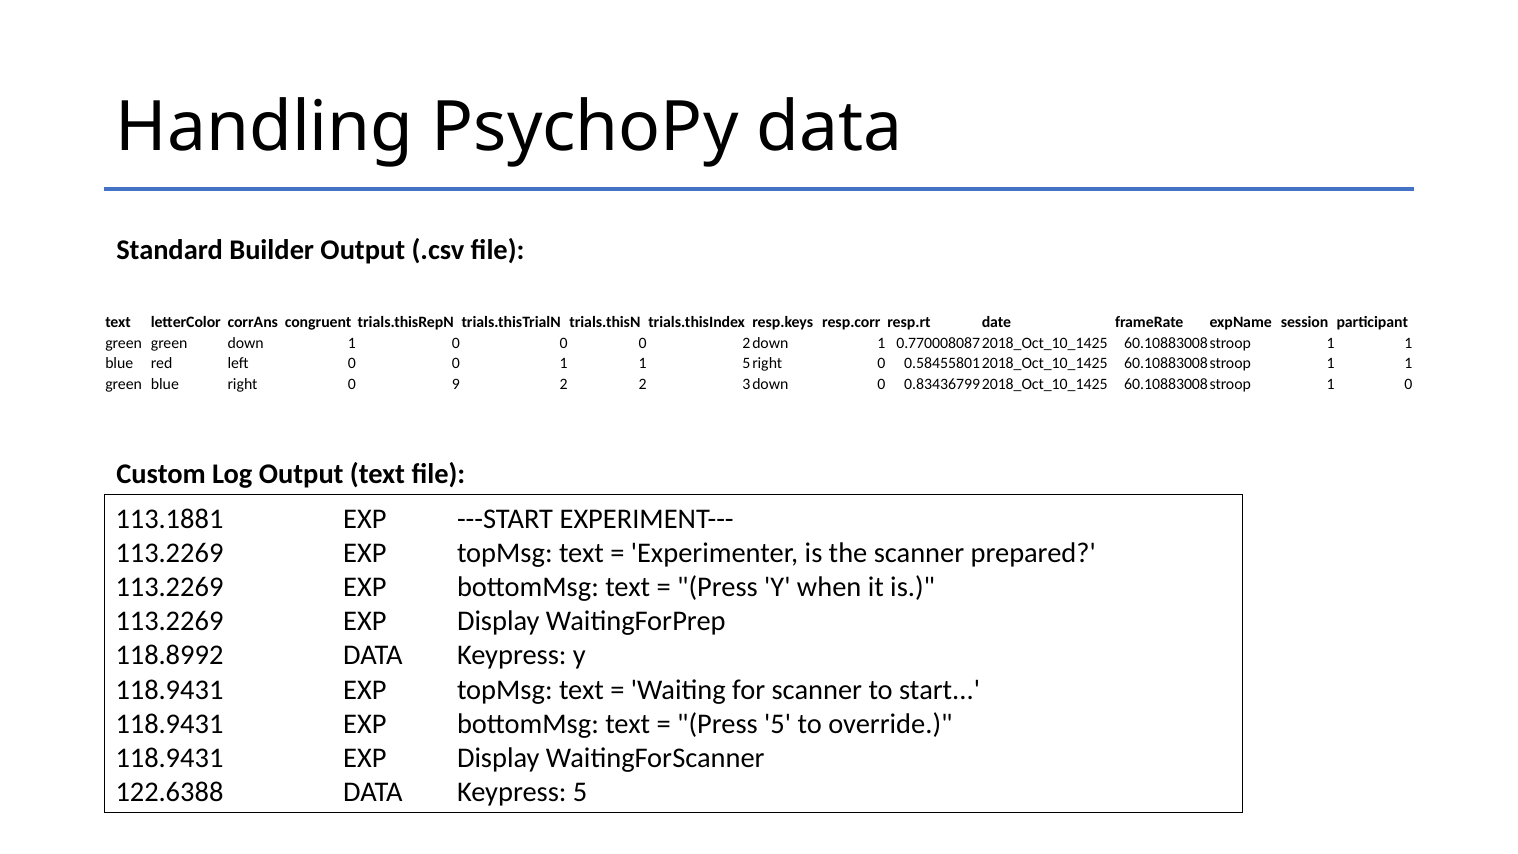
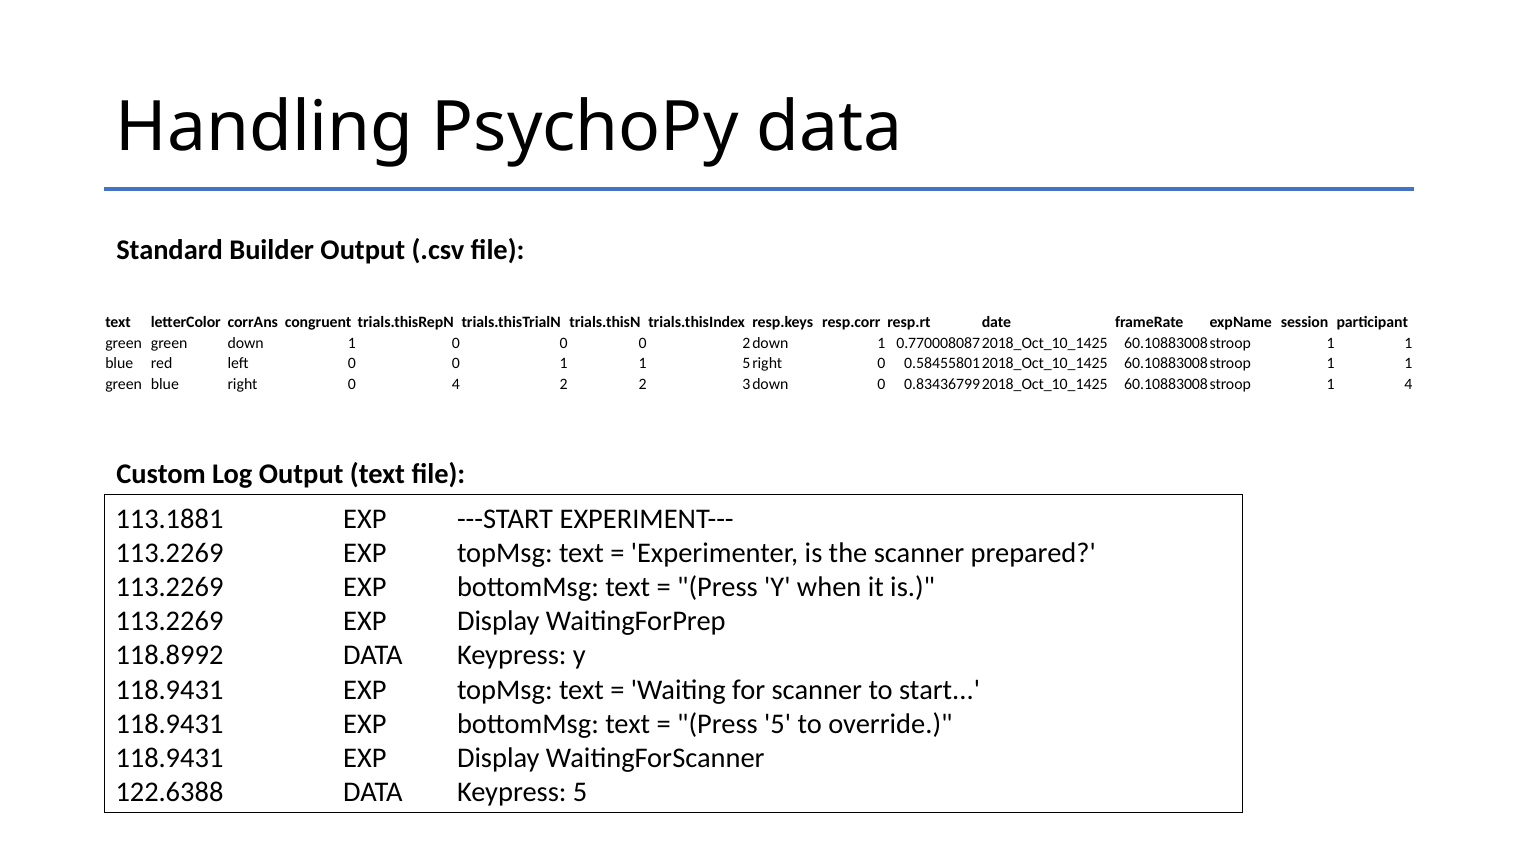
0 9: 9 -> 4
0 at (1408, 384): 0 -> 4
